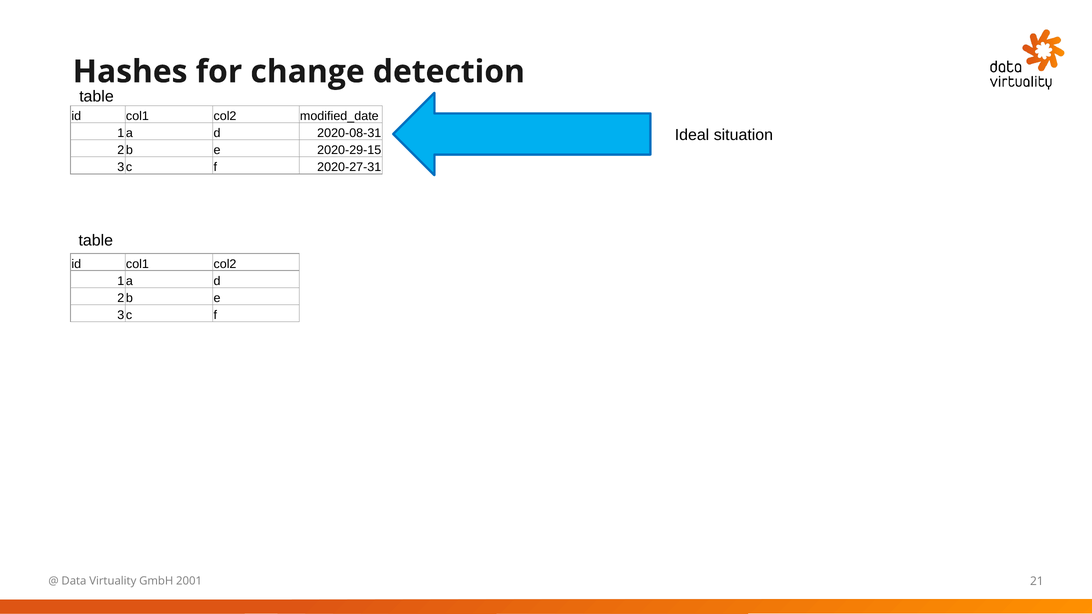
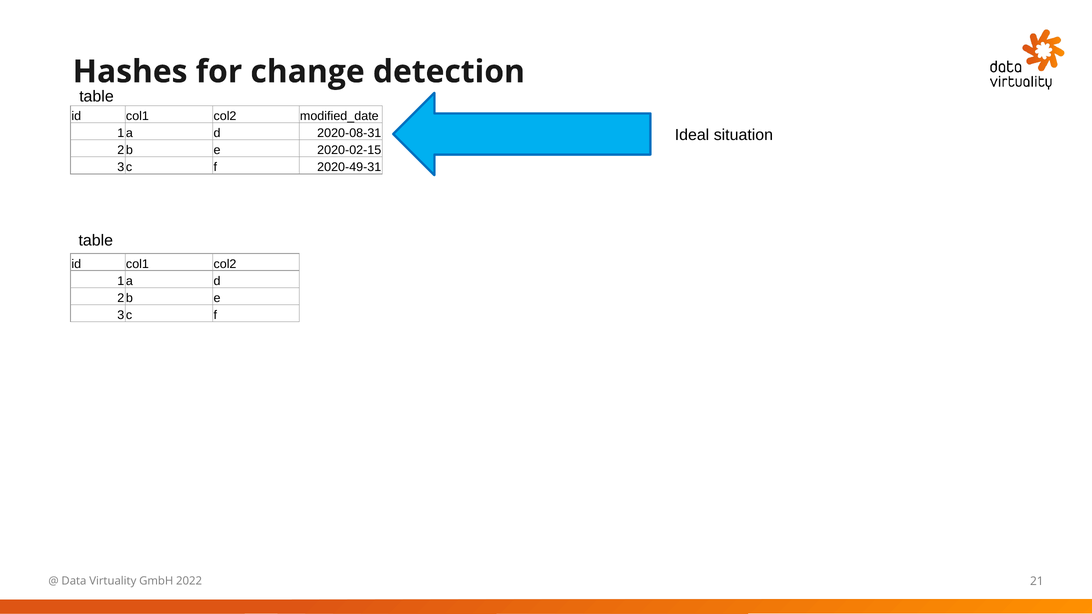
2020-29-15: 2020-29-15 -> 2020-02-15
2020-27-31: 2020-27-31 -> 2020-49-31
2001: 2001 -> 2022
